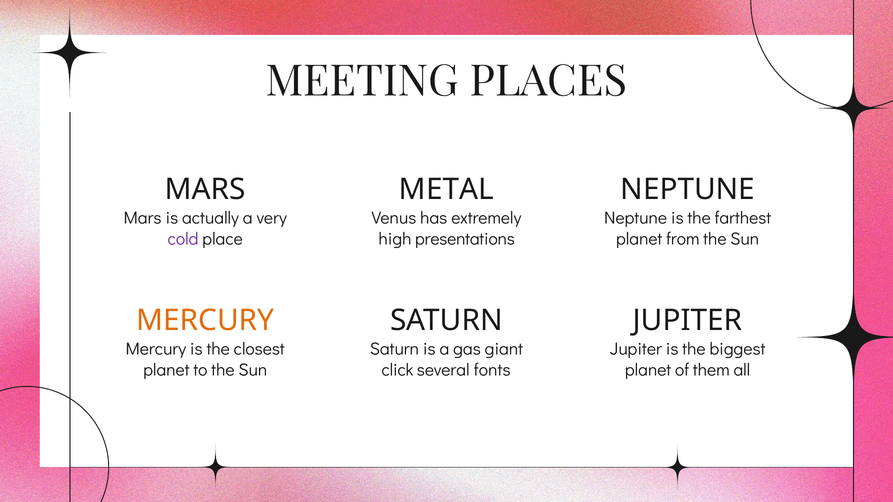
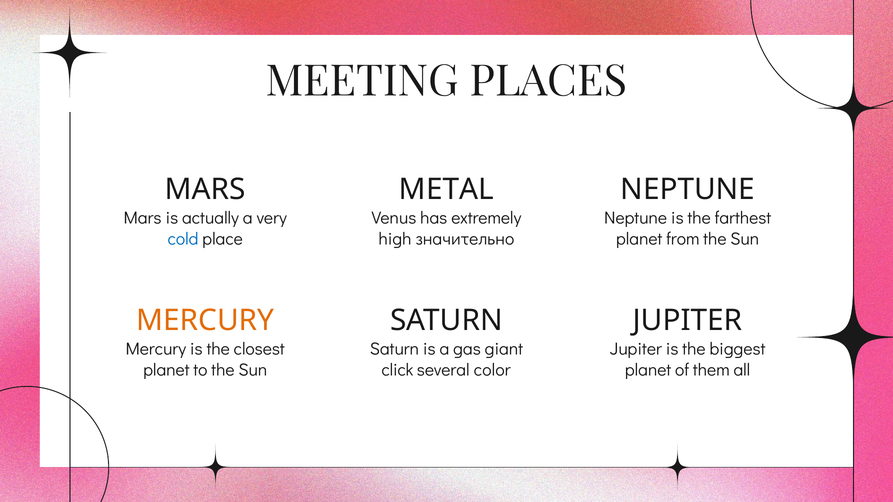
cold colour: purple -> blue
presentations: presentations -> значительно
fonts: fonts -> color
